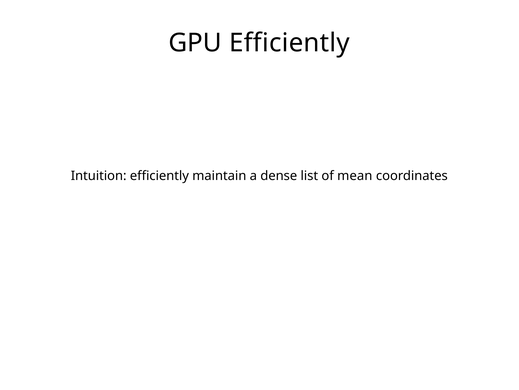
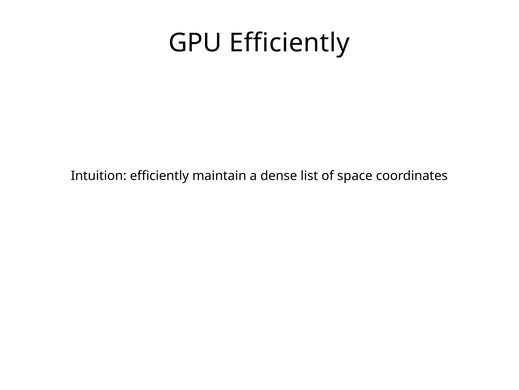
mean: mean -> space
